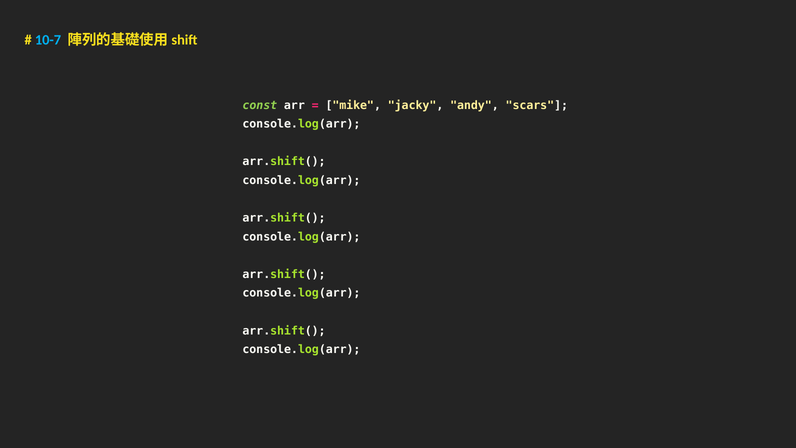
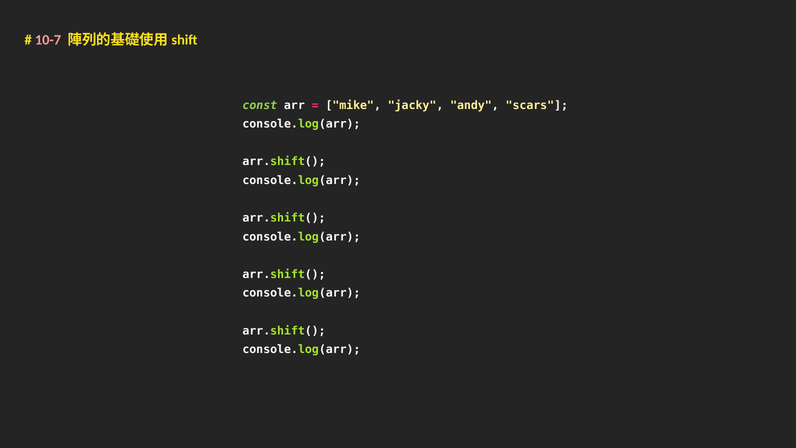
10-7 colour: light blue -> pink
